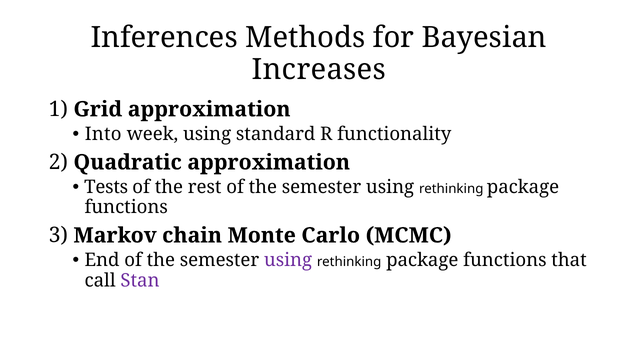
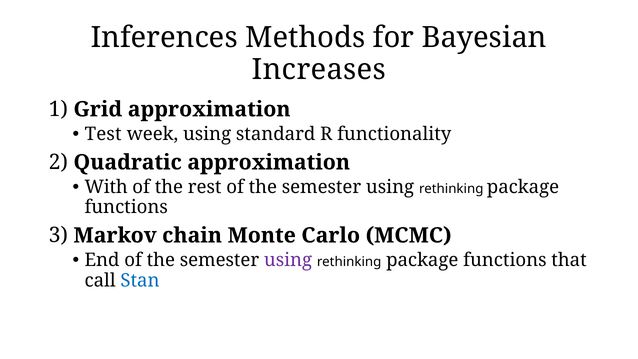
Into: Into -> Test
Tests: Tests -> With
Stan colour: purple -> blue
